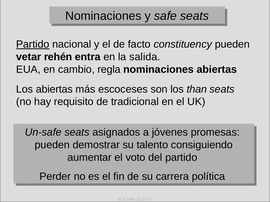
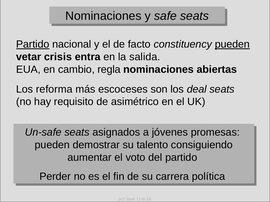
pueden at (232, 44) underline: none -> present
rehén: rehén -> crisis
Los abiertas: abiertas -> reforma
than: than -> deal
tradicional: tradicional -> asimétrico
